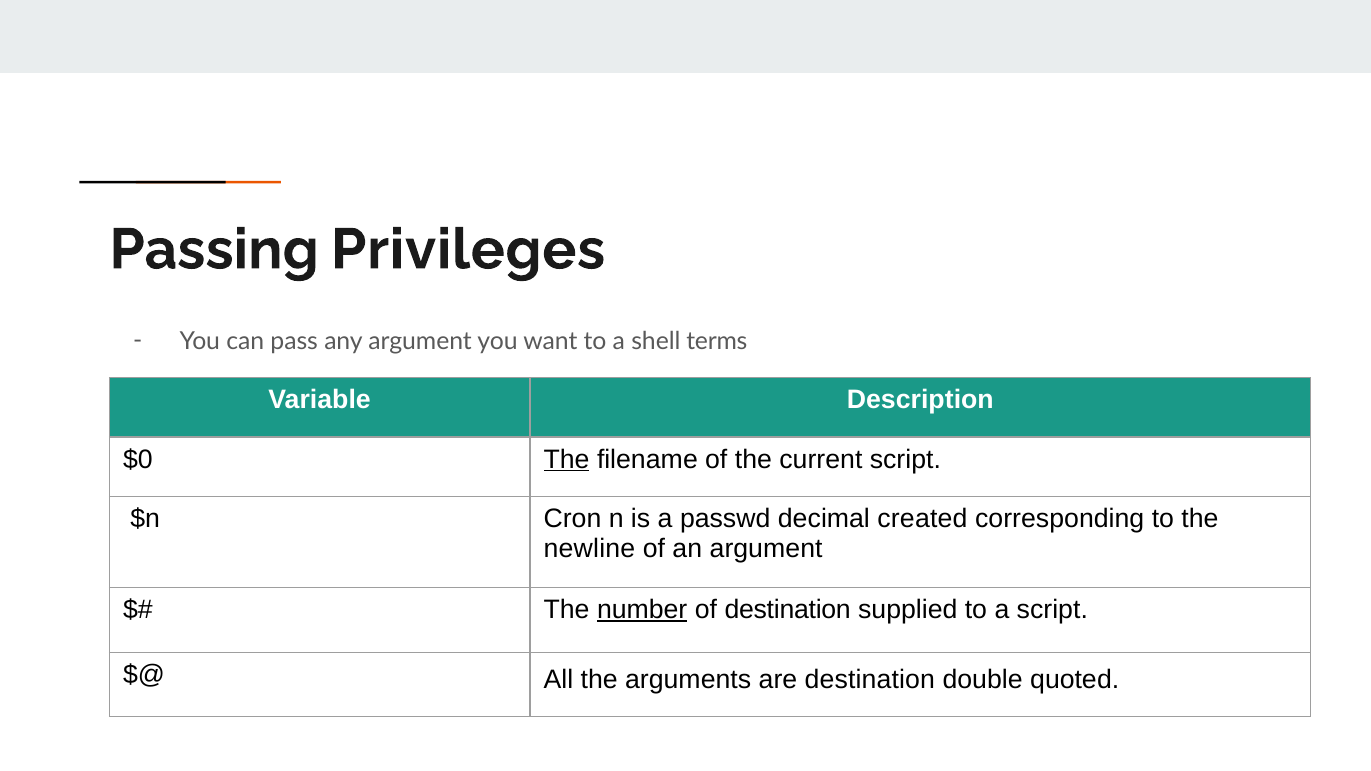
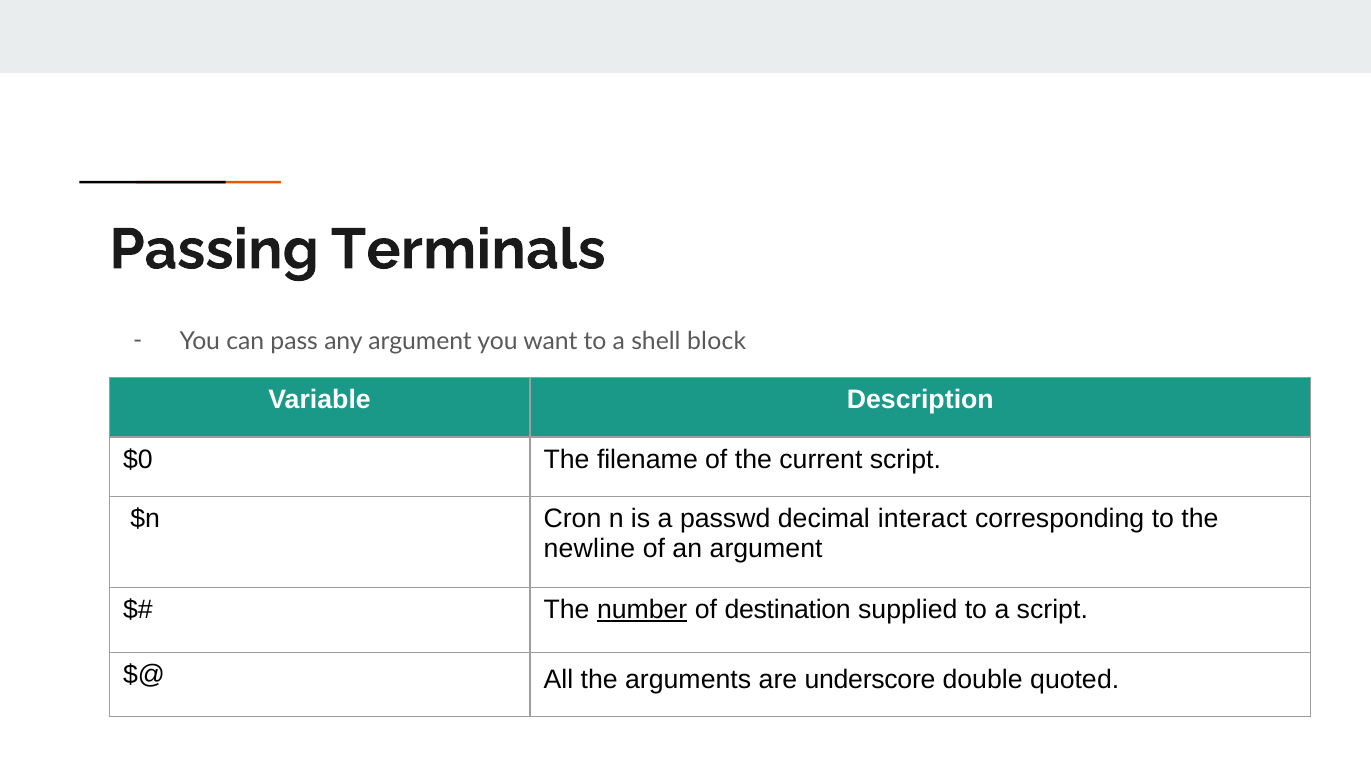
Privileges: Privileges -> Terminals
terms: terms -> block
The at (567, 459) underline: present -> none
created: created -> interact
are destination: destination -> underscore
